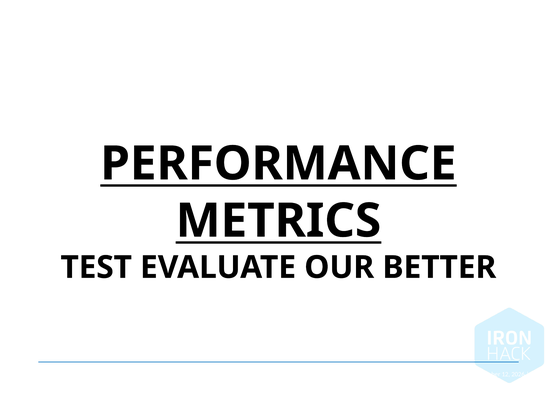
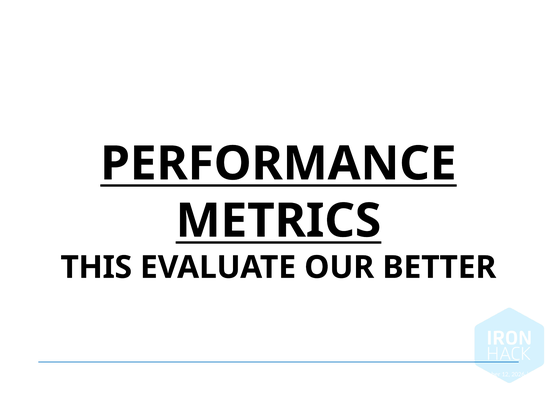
TEST: TEST -> THIS
